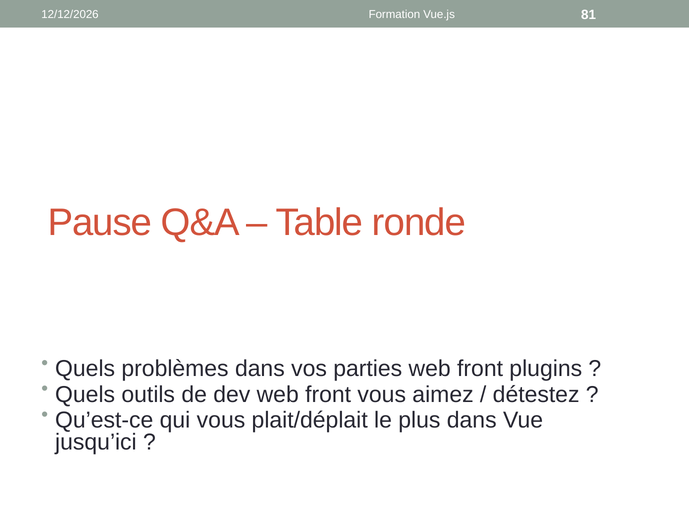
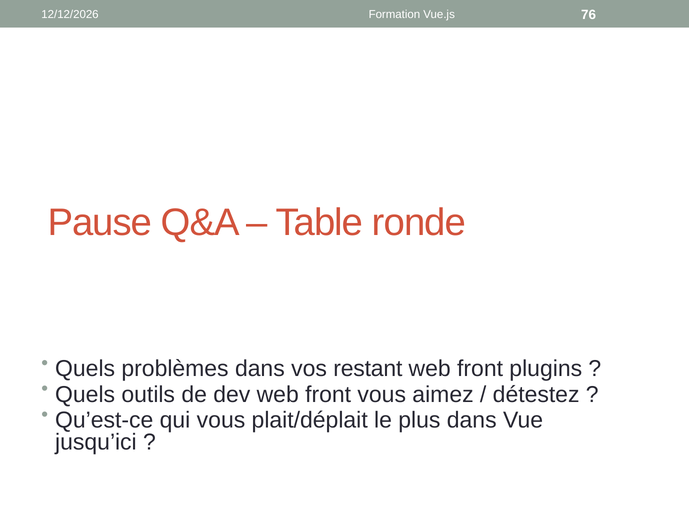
81: 81 -> 76
parties: parties -> restant
